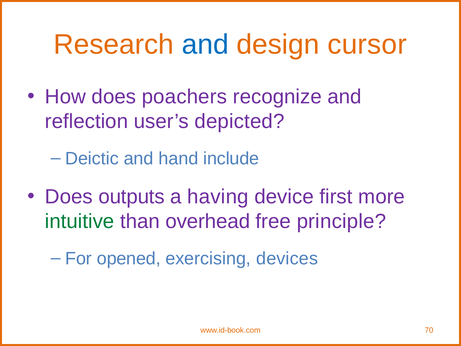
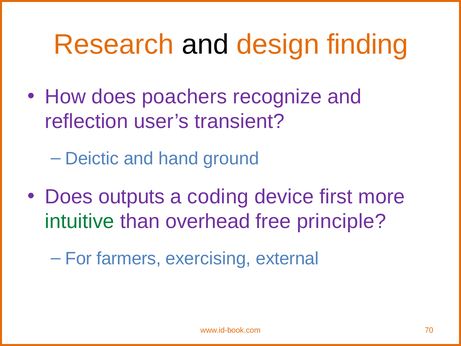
and at (205, 45) colour: blue -> black
cursor: cursor -> finding
depicted: depicted -> transient
include: include -> ground
having: having -> coding
opened: opened -> farmers
devices: devices -> external
